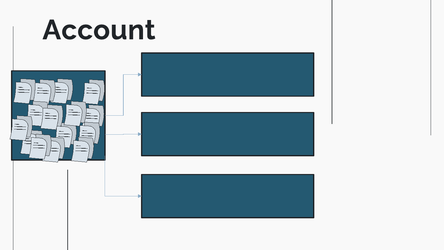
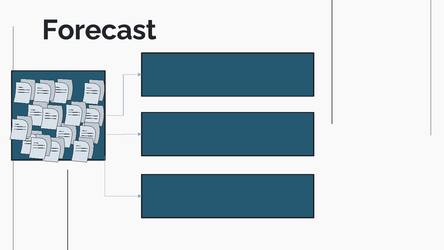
Account: Account -> Forecast
